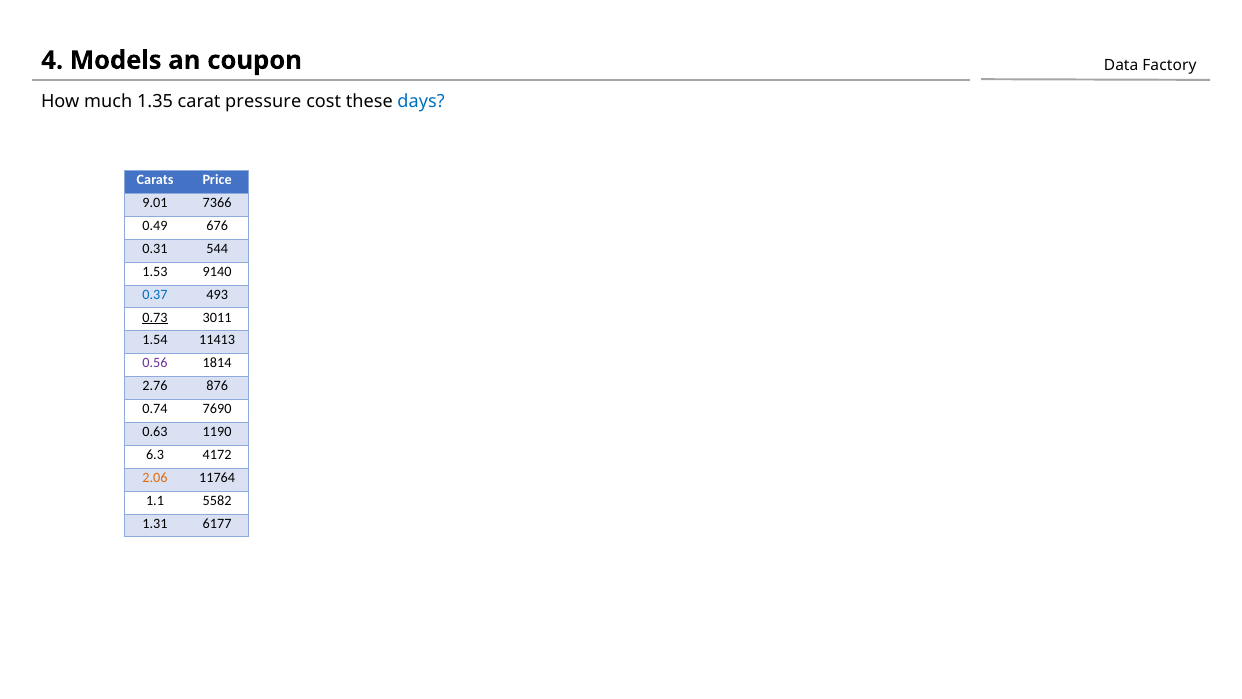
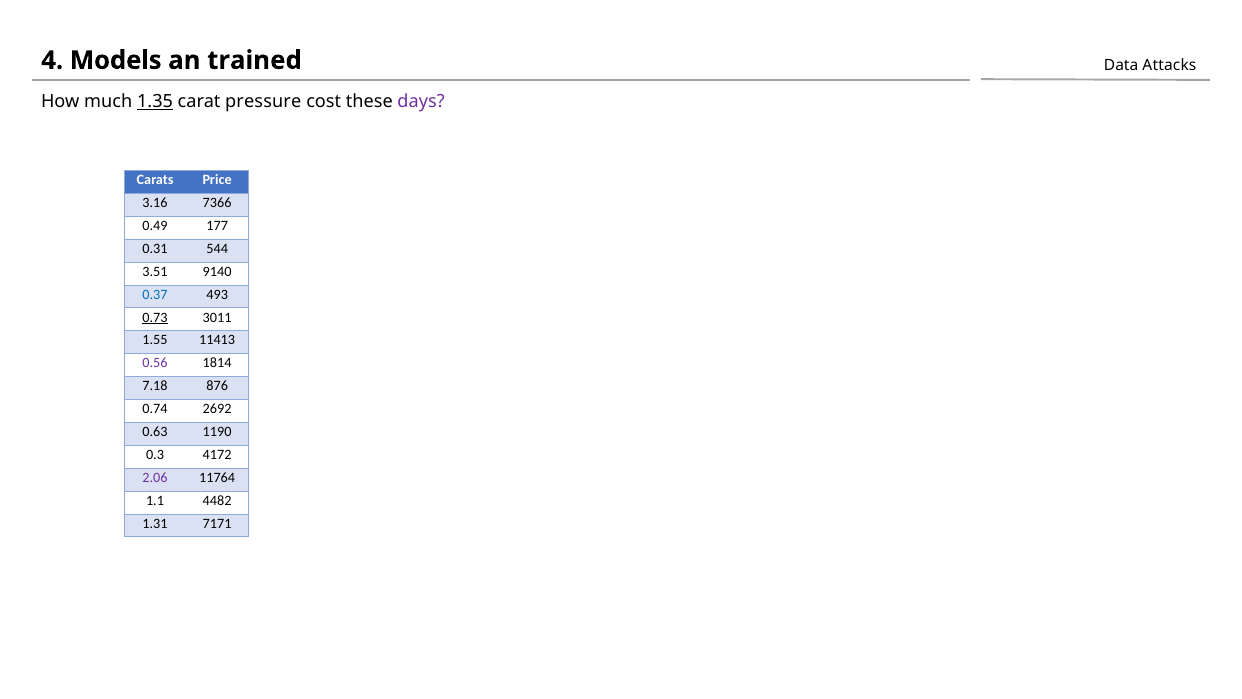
coupon: coupon -> trained
Factory: Factory -> Attacks
1.35 underline: none -> present
days colour: blue -> purple
9.01: 9.01 -> 3.16
676: 676 -> 177
1.53: 1.53 -> 3.51
1.54: 1.54 -> 1.55
2.76: 2.76 -> 7.18
7690: 7690 -> 2692
6.3: 6.3 -> 0.3
2.06 colour: orange -> purple
5582: 5582 -> 4482
6177: 6177 -> 7171
